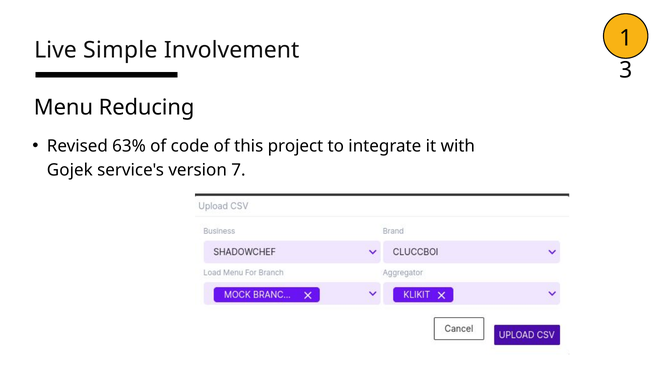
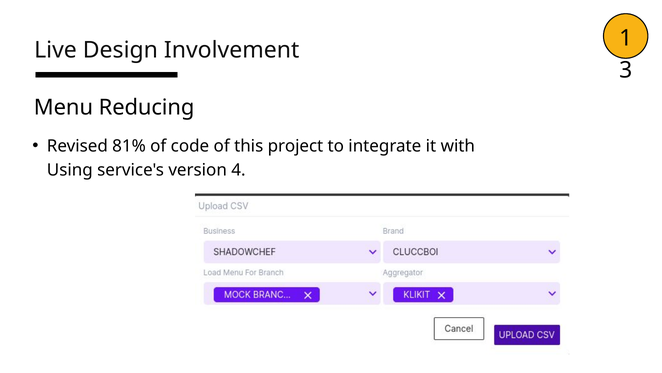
Simple: Simple -> Design
63%: 63% -> 81%
Gojek: Gojek -> Using
7: 7 -> 4
